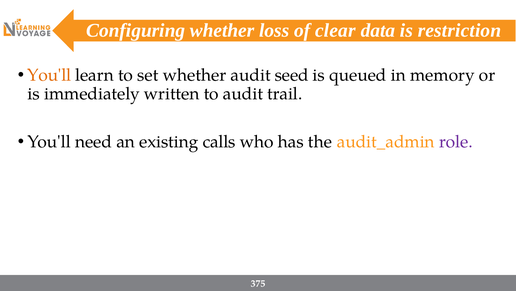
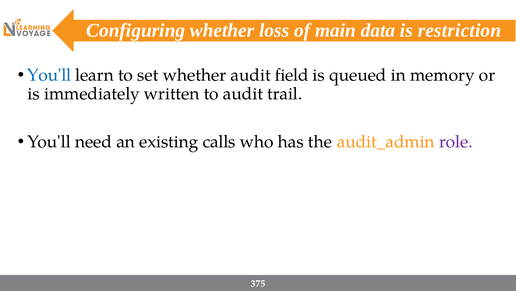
clear: clear -> main
You'll at (49, 75) colour: orange -> blue
seed: seed -> field
